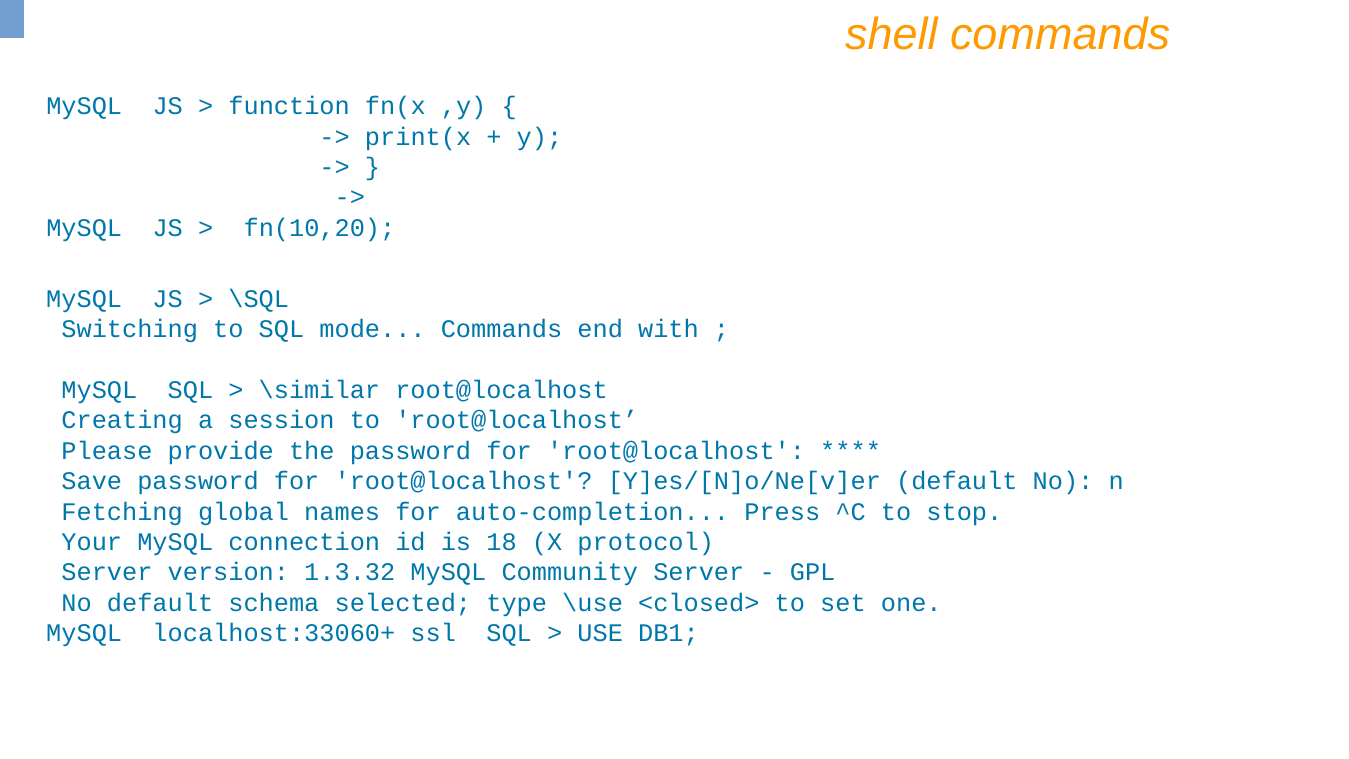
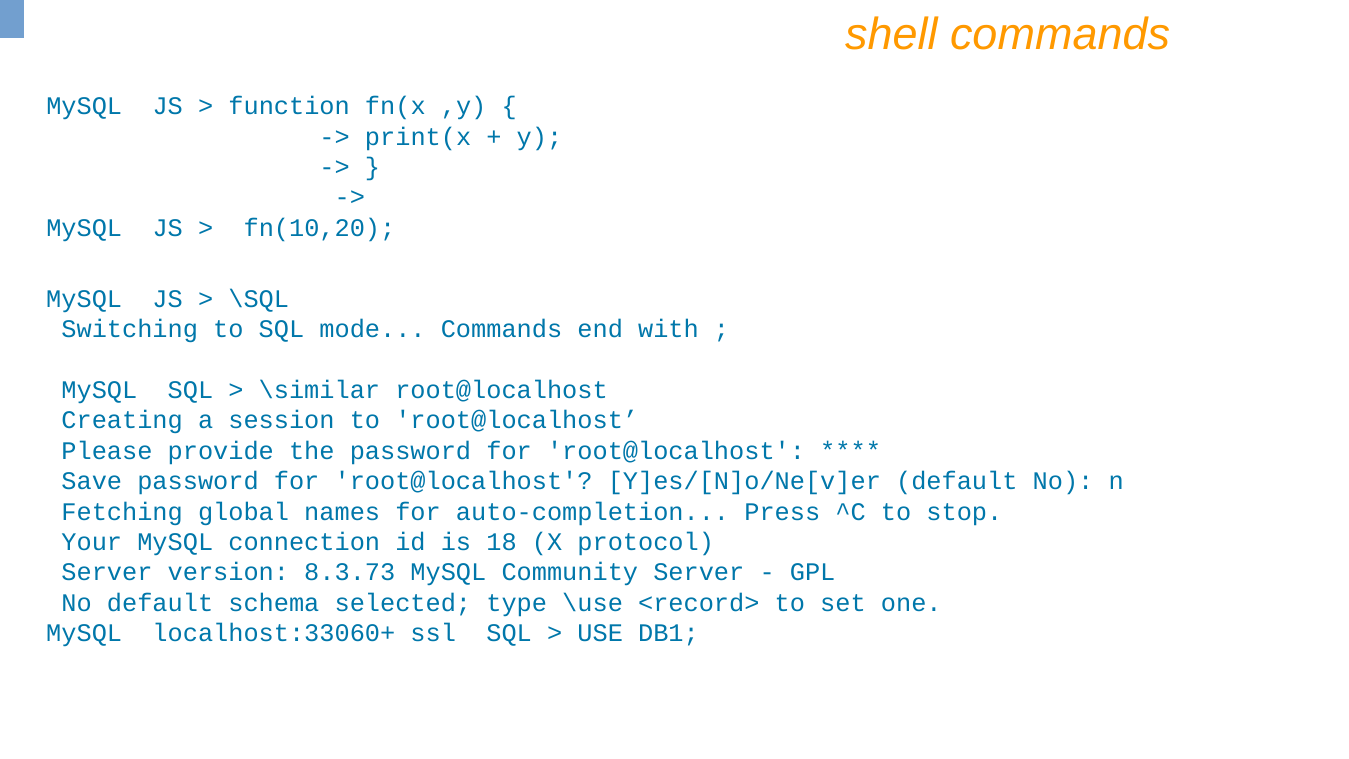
1.3.32: 1.3.32 -> 8.3.73
<closed>: <closed> -> <record>
